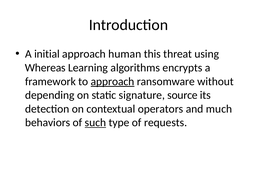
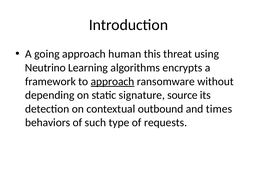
initial: initial -> going
Whereas: Whereas -> Neutrino
operators: operators -> outbound
much: much -> times
such underline: present -> none
